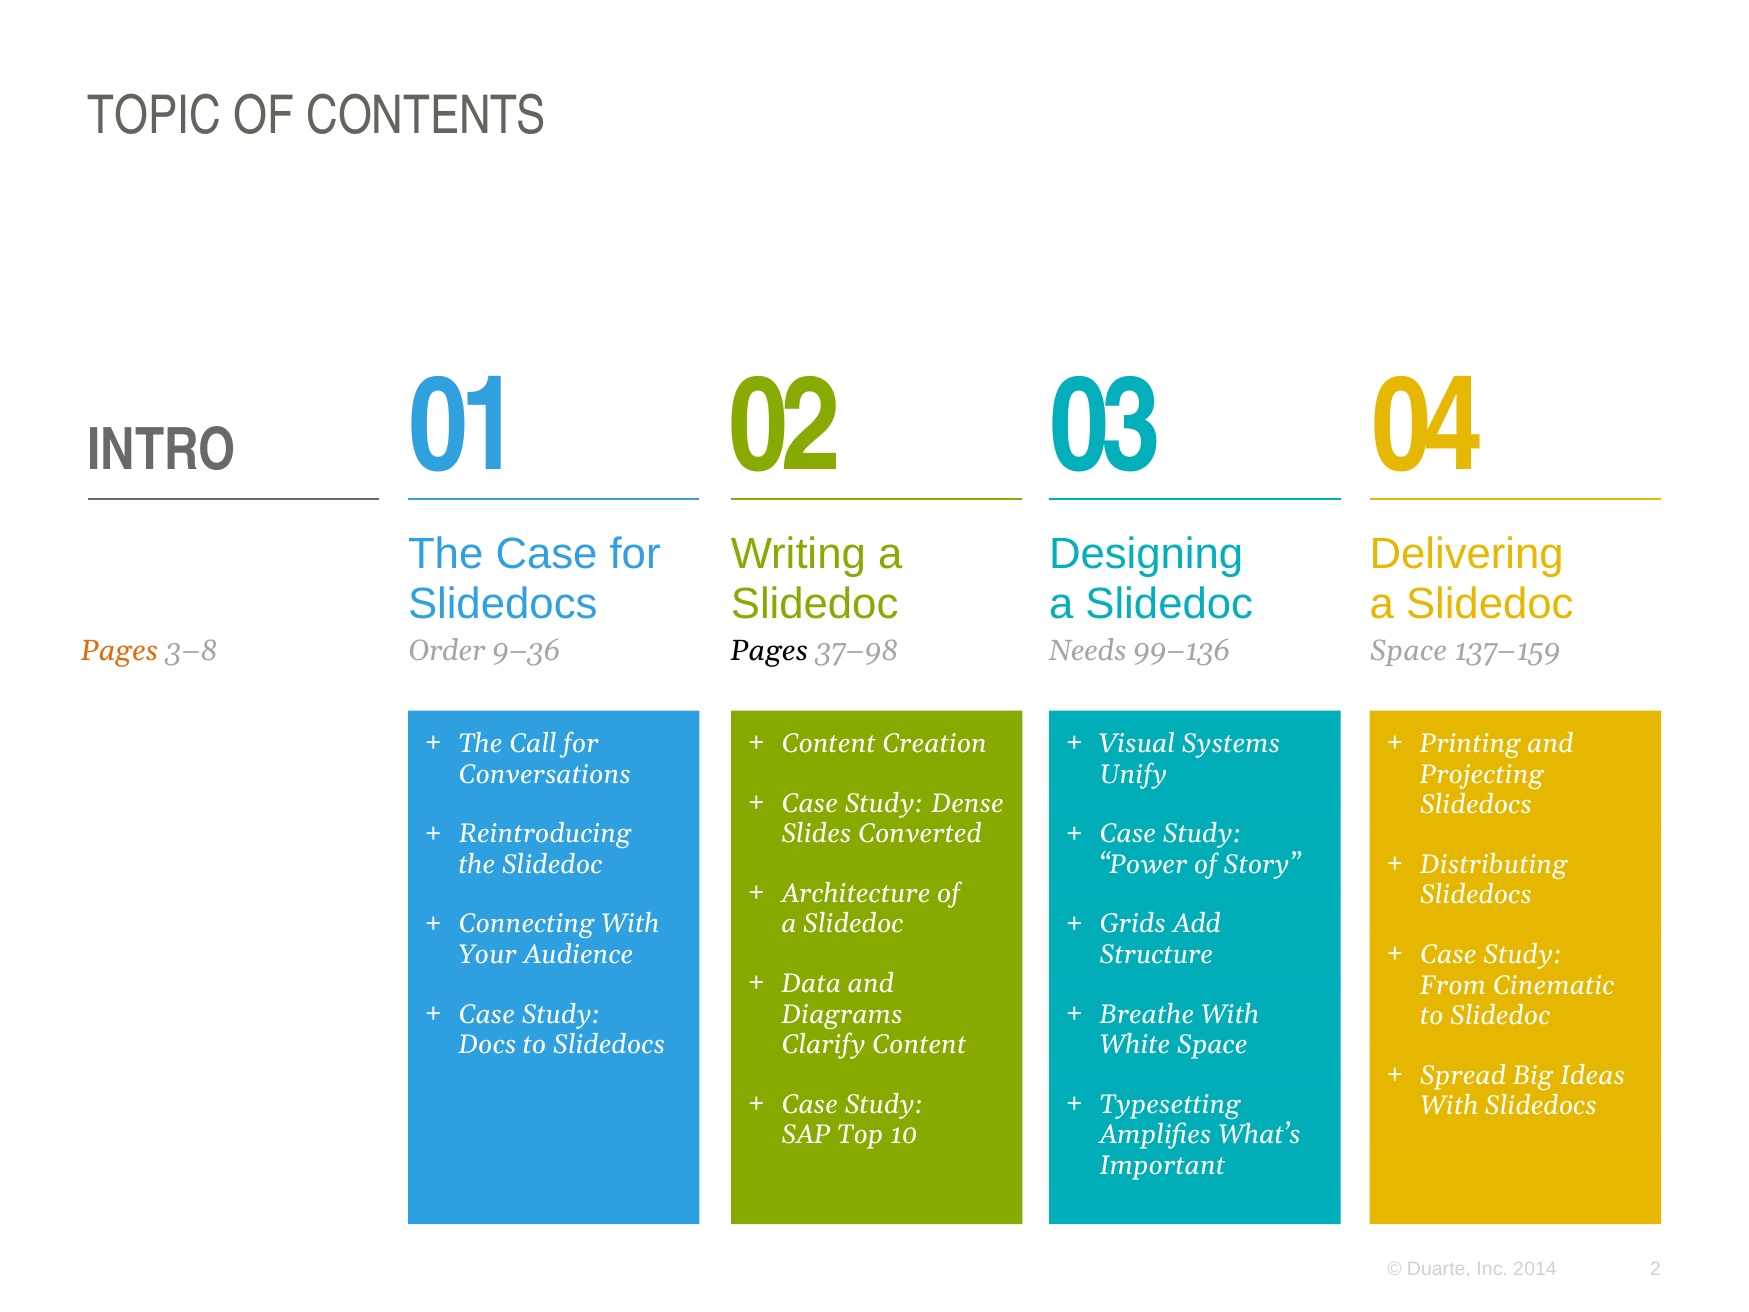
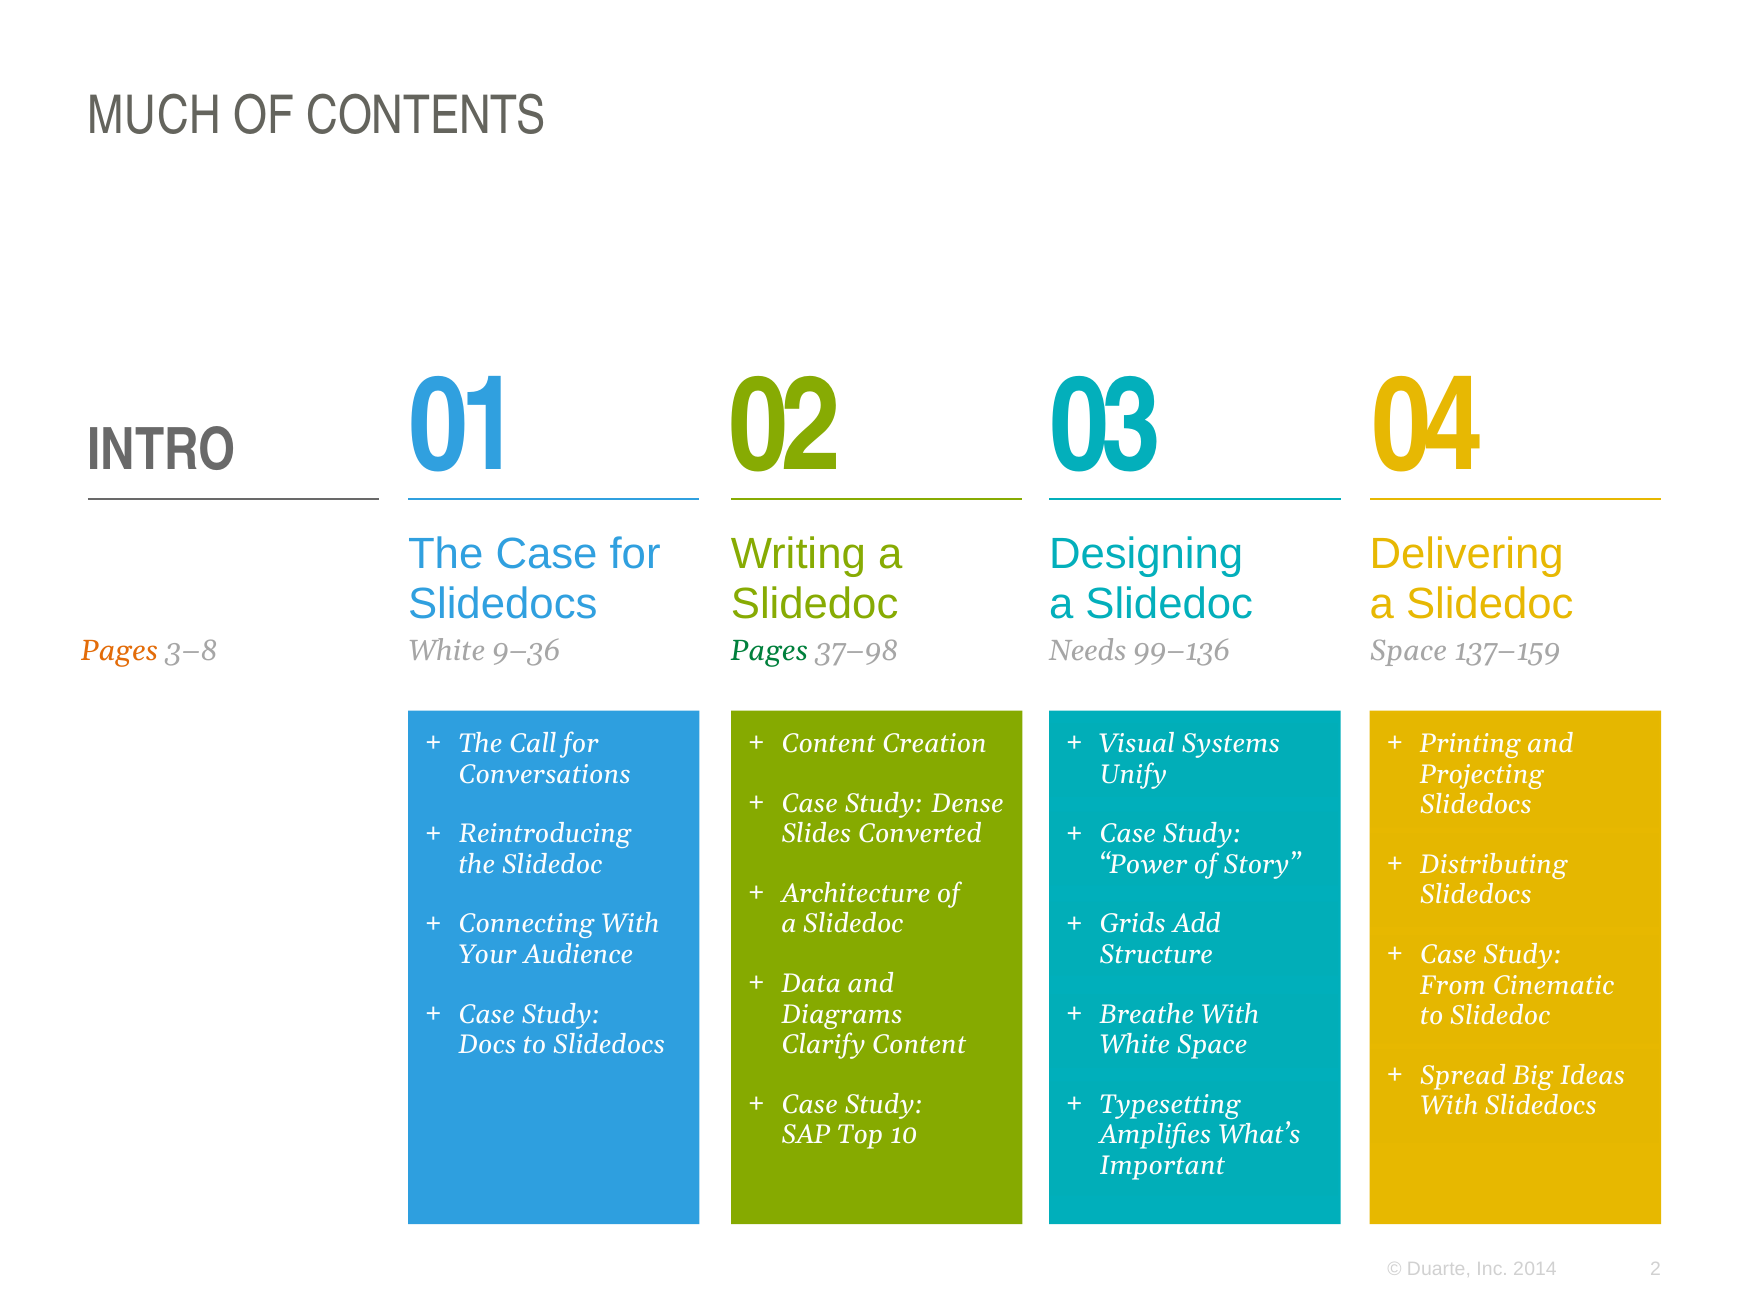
TOPIC: TOPIC -> MUCH
Order at (447, 650): Order -> White
Pages at (770, 650) colour: black -> green
